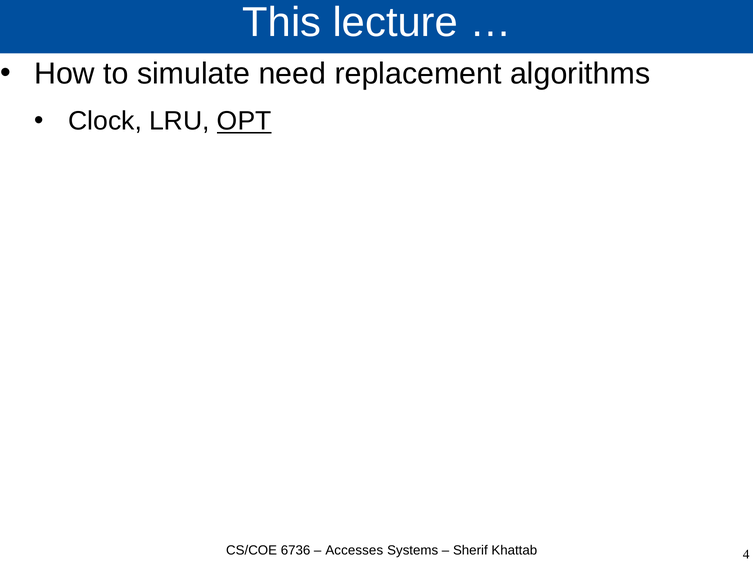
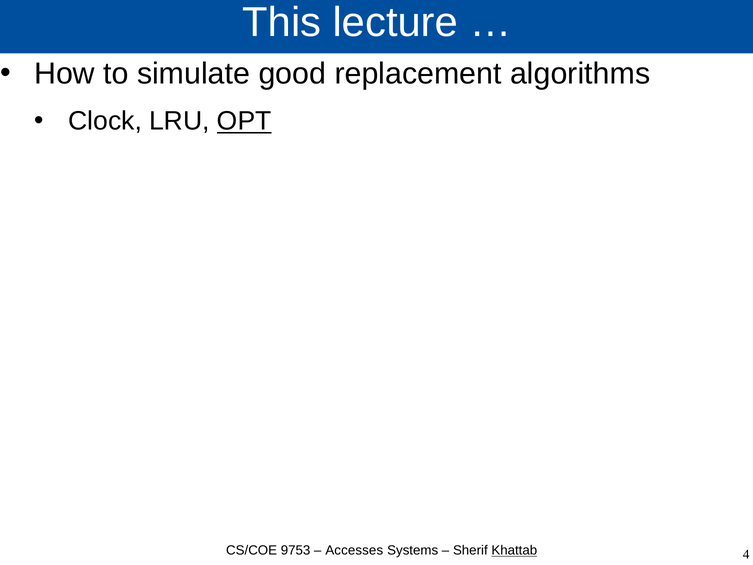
need: need -> good
6736: 6736 -> 9753
Khattab underline: none -> present
